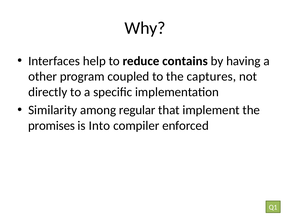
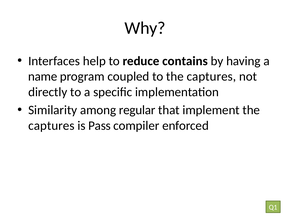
other: other -> name
promises at (52, 125): promises -> captures
Into: Into -> Pass
